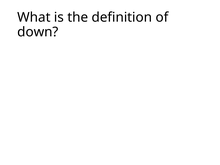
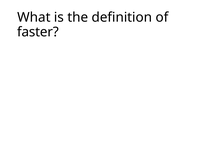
down: down -> faster
